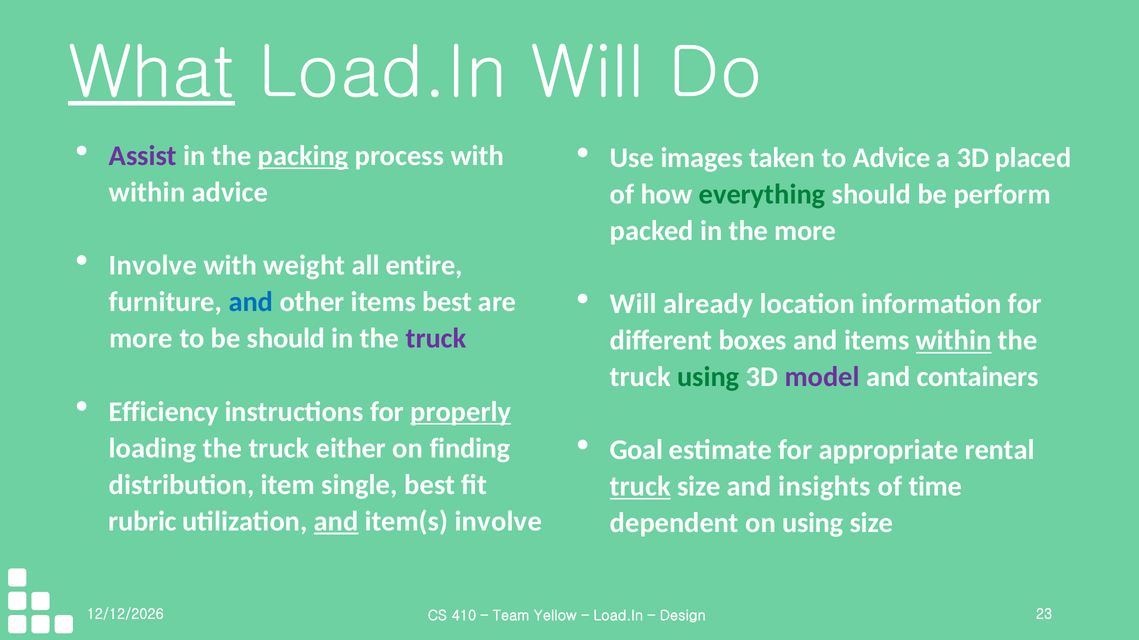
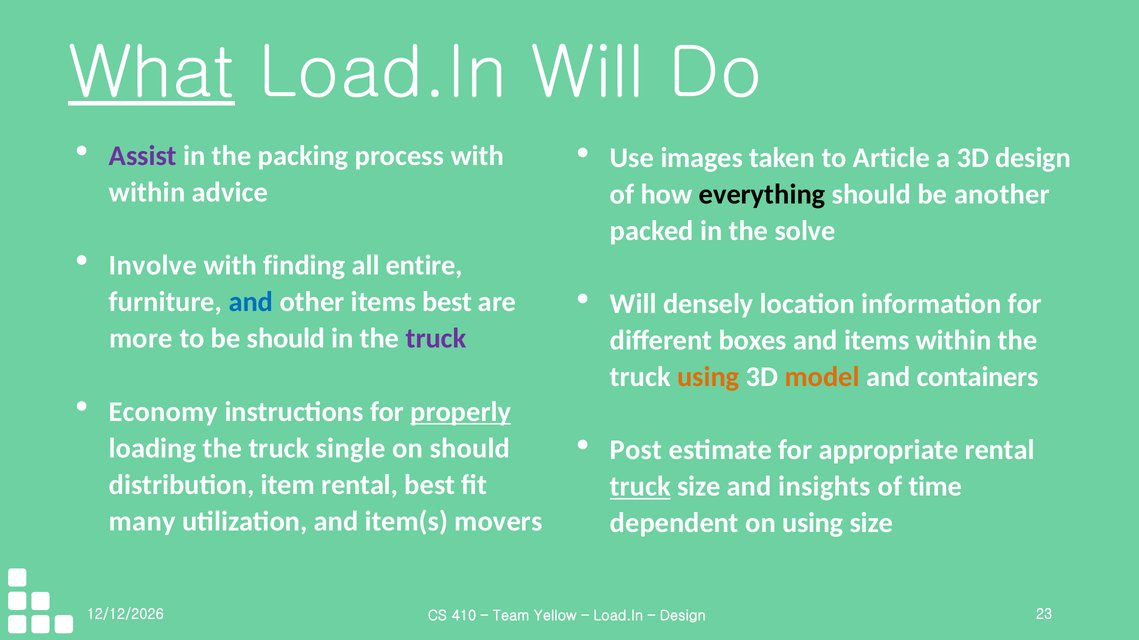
packing underline: present -> none
to Advice: Advice -> Article
3D placed: placed -> design
everything colour: green -> black
perform: perform -> another
the more: more -> solve
weight: weight -> finding
already: already -> densely
within at (954, 341) underline: present -> none
using at (708, 377) colour: green -> orange
model colour: purple -> orange
Efficiency: Efficiency -> Economy
Goal: Goal -> Post
either: either -> single
on finding: finding -> should
item single: single -> rental
rubric: rubric -> many
and at (336, 522) underline: present -> none
item(s involve: involve -> movers
